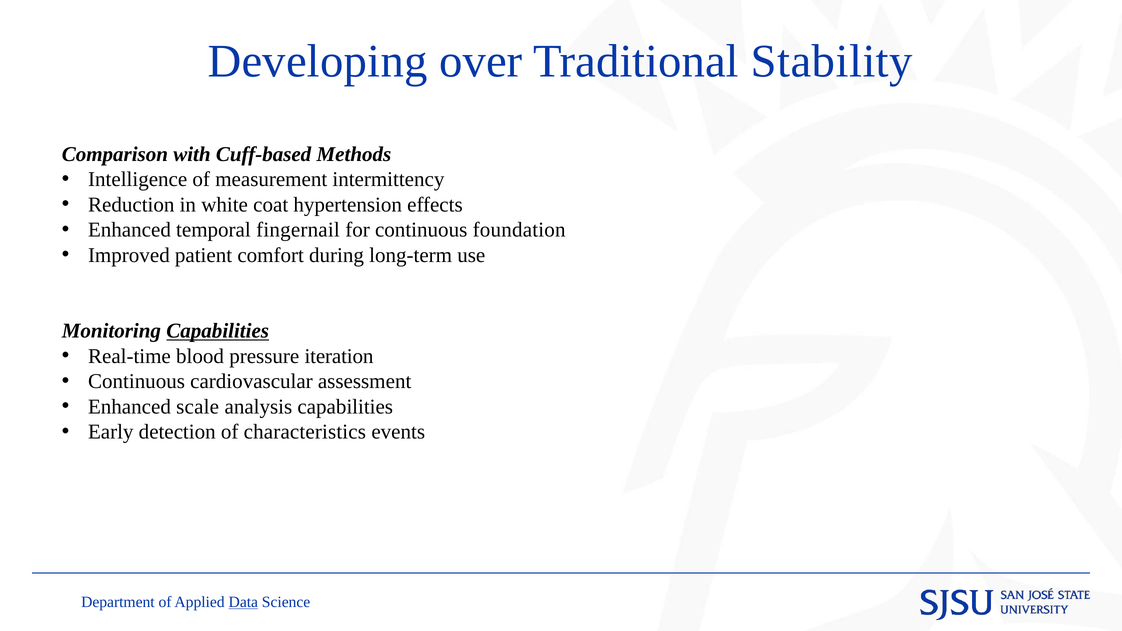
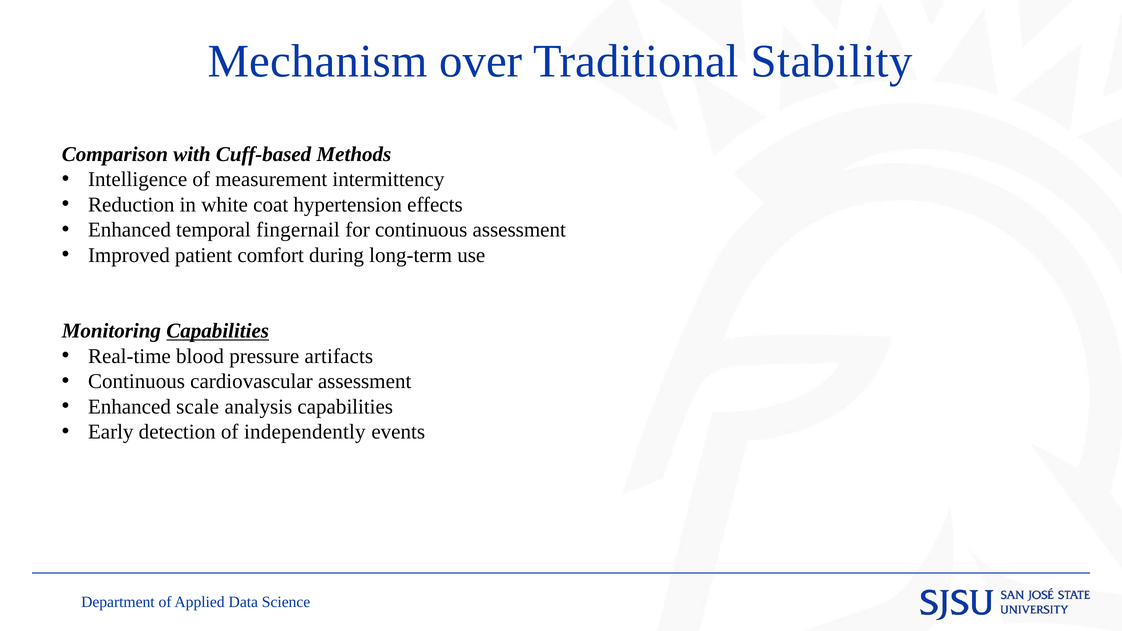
Developing: Developing -> Mechanism
continuous foundation: foundation -> assessment
iteration: iteration -> artifacts
characteristics: characteristics -> independently
Data underline: present -> none
